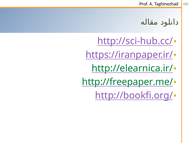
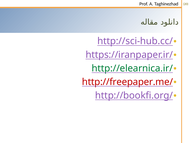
http://freepaper.me/ colour: green -> red
